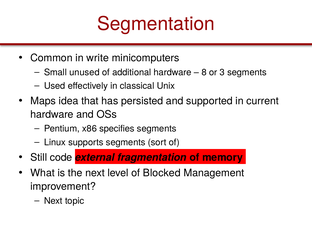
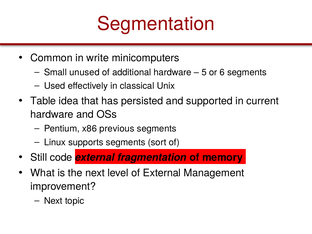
8: 8 -> 5
3: 3 -> 6
Maps: Maps -> Table
specifies: specifies -> previous
of Blocked: Blocked -> External
